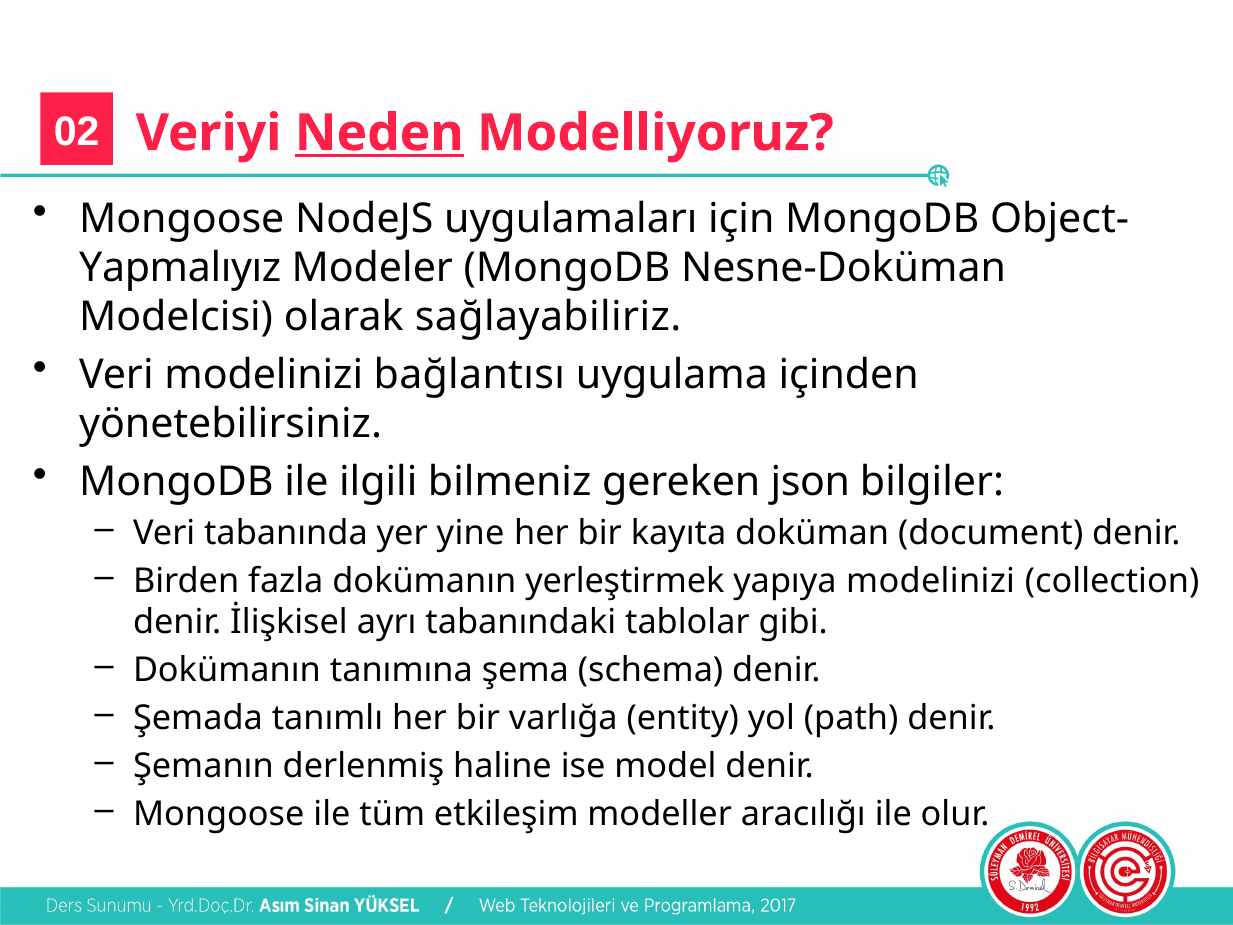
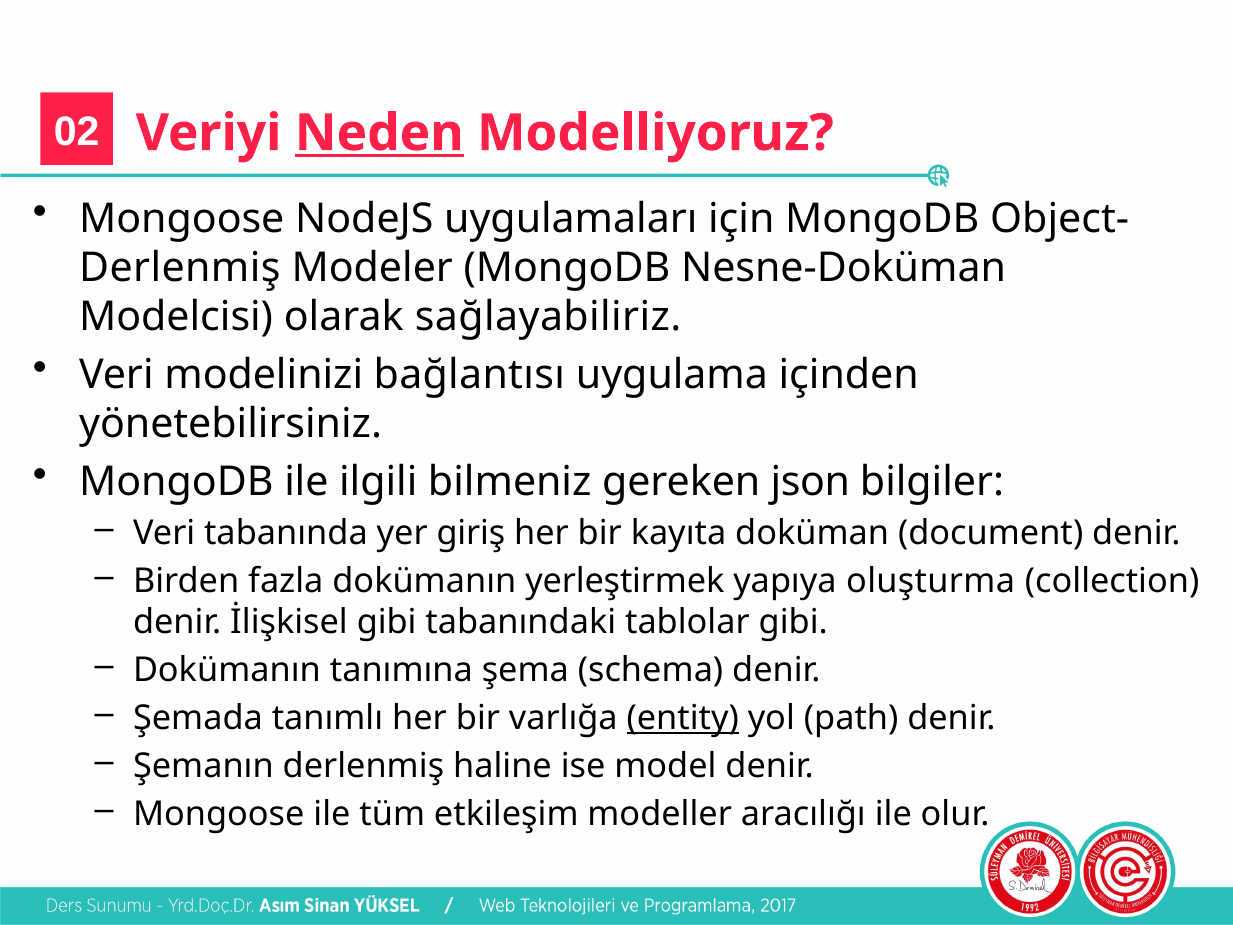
Yapmalıyız at (180, 268): Yapmalıyız -> Derlenmiş
yine: yine -> giriş
yapıya modelinizi: modelinizi -> oluşturma
İlişkisel ayrı: ayrı -> gibi
entity underline: none -> present
